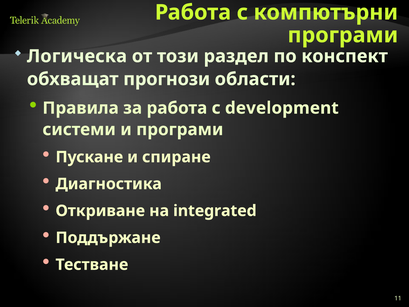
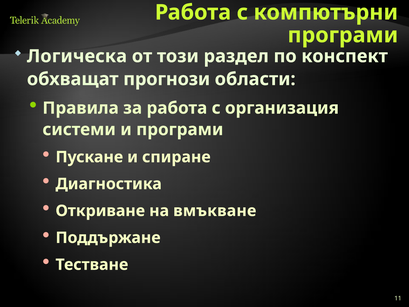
development: development -> организация
integrated: integrated -> вмъкване
